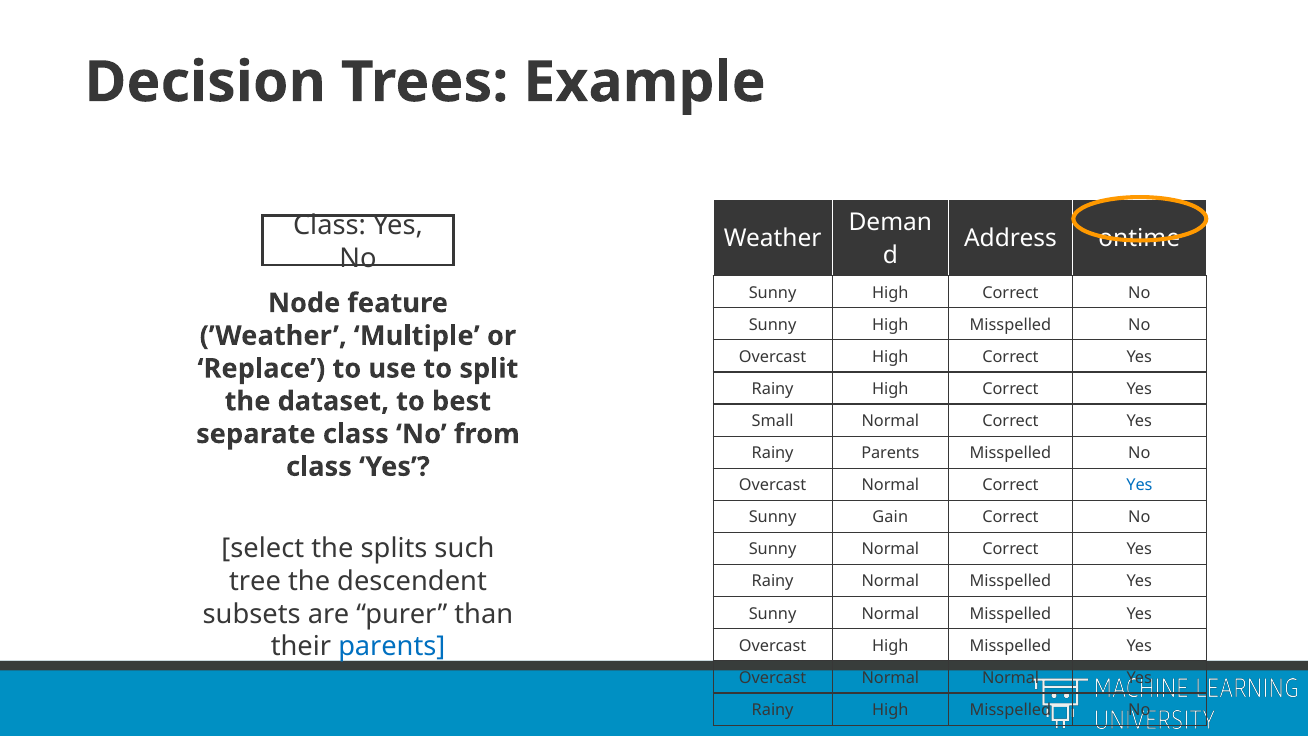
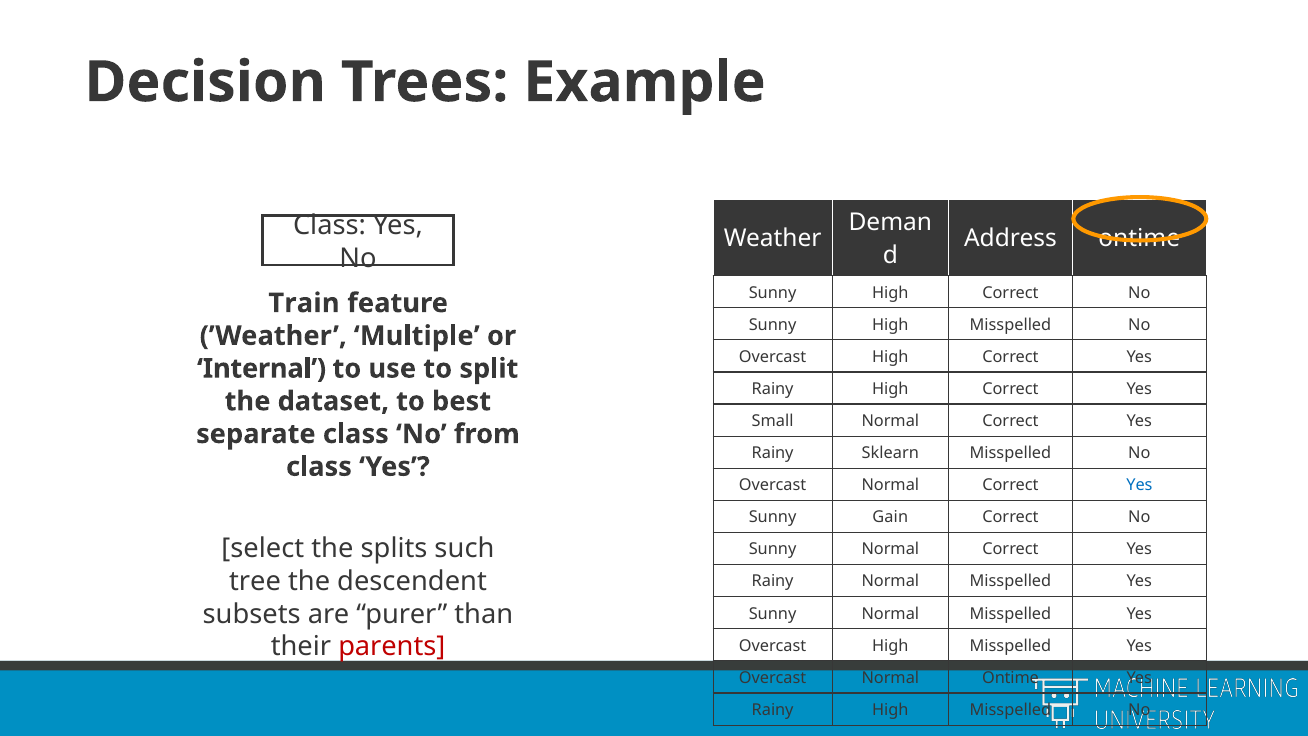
Node: Node -> Train
Replace: Replace -> Internal
Rainy Parents: Parents -> Sklearn
parents at (392, 647) colour: blue -> red
Normal Normal: Normal -> Ontime
